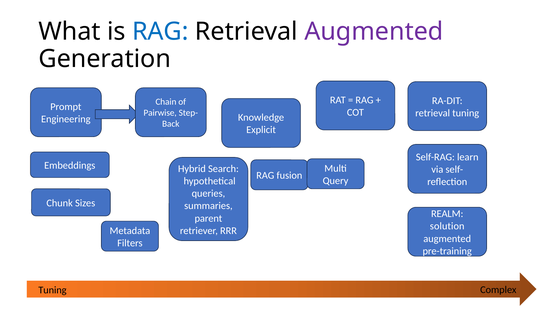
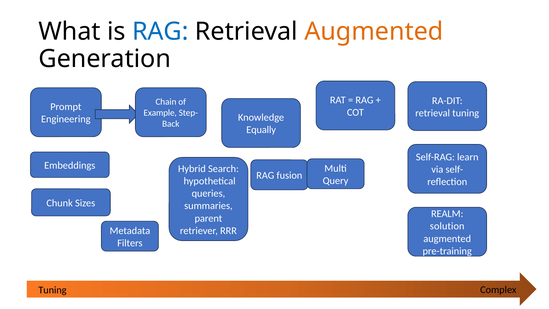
Augmented at (374, 32) colour: purple -> orange
Pairwise: Pairwise -> Example
Explicit: Explicit -> Equally
